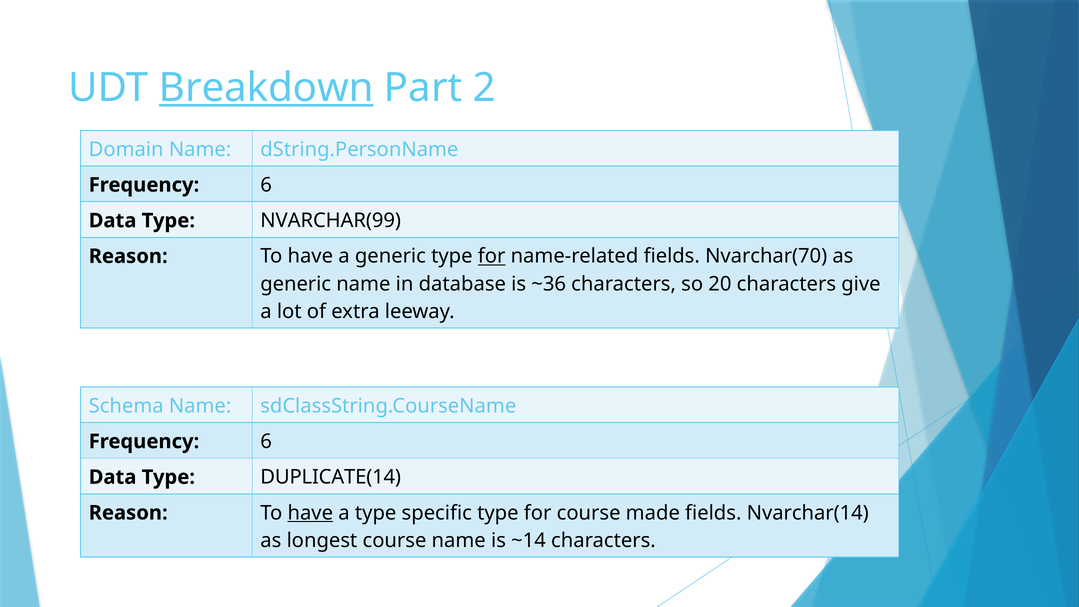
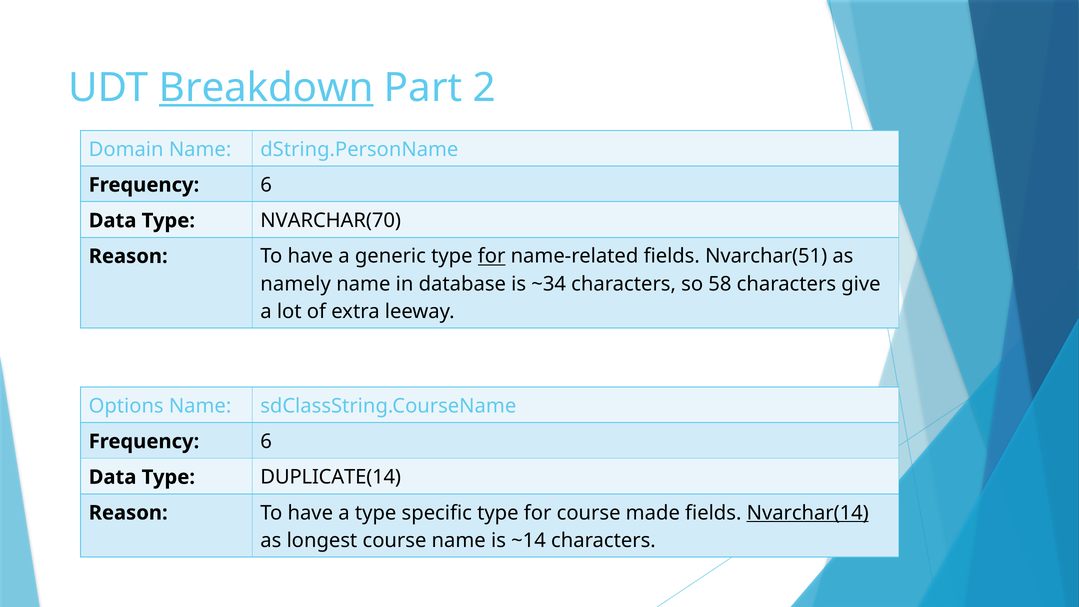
NVARCHAR(99: NVARCHAR(99 -> NVARCHAR(70
Nvarchar(70: Nvarchar(70 -> Nvarchar(51
generic at (296, 284): generic -> namely
~36: ~36 -> ~34
20: 20 -> 58
Schema: Schema -> Options
have at (310, 513) underline: present -> none
Nvarchar(14 underline: none -> present
